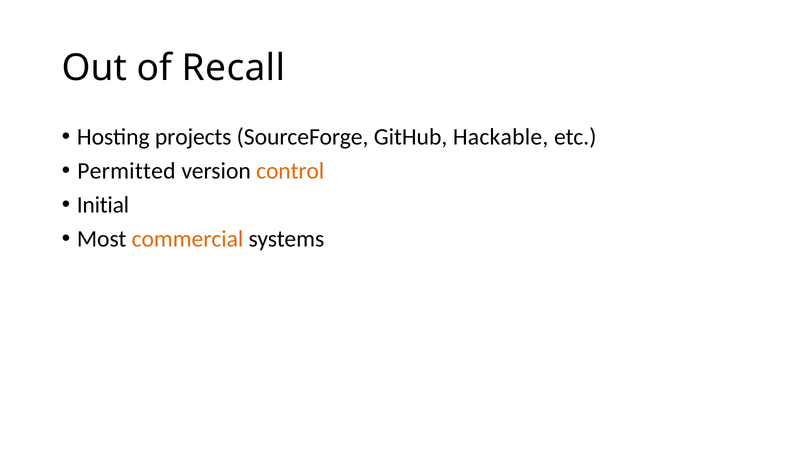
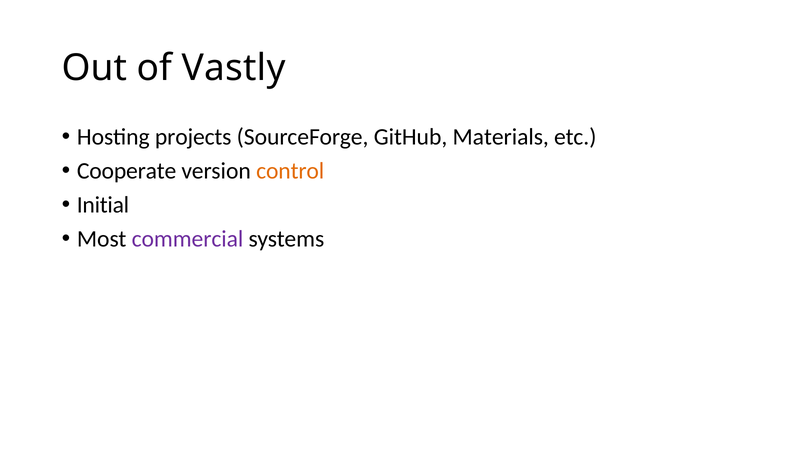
Recall: Recall -> Vastly
Hackable: Hackable -> Materials
Permitted: Permitted -> Cooperate
commercial colour: orange -> purple
